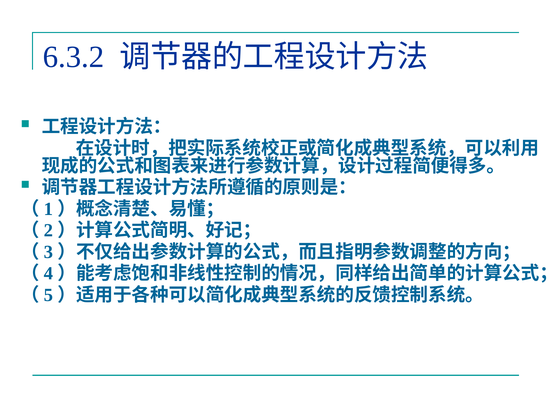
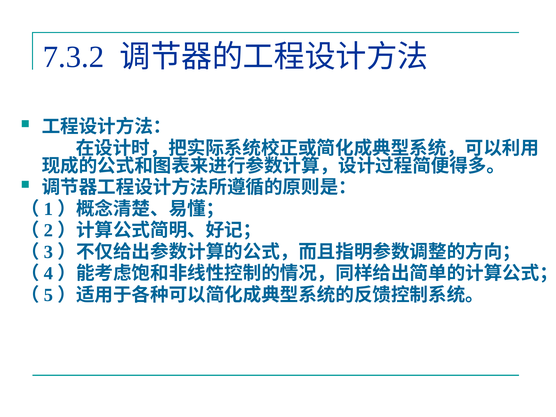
6.3.2: 6.3.2 -> 7.3.2
